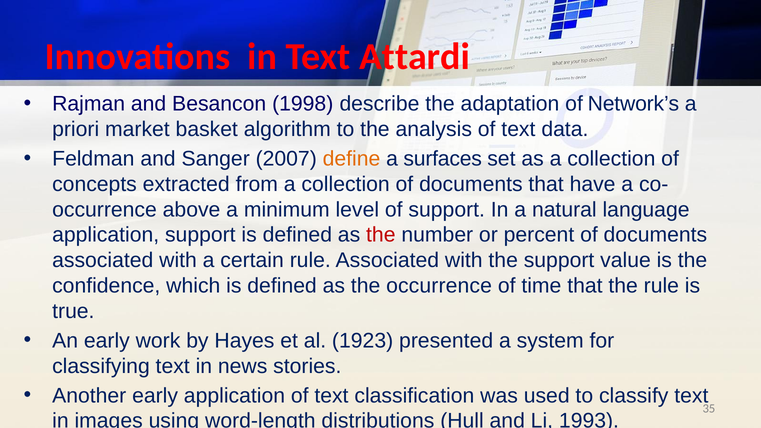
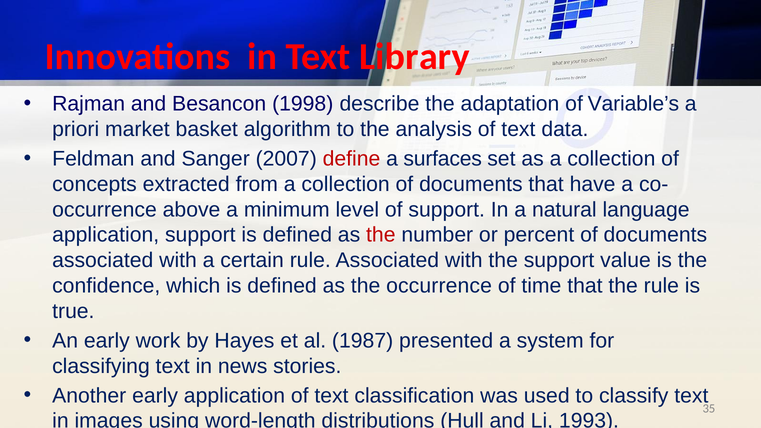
Attardi: Attardi -> Library
Network’s: Network’s -> Variable’s
define colour: orange -> red
1923: 1923 -> 1987
